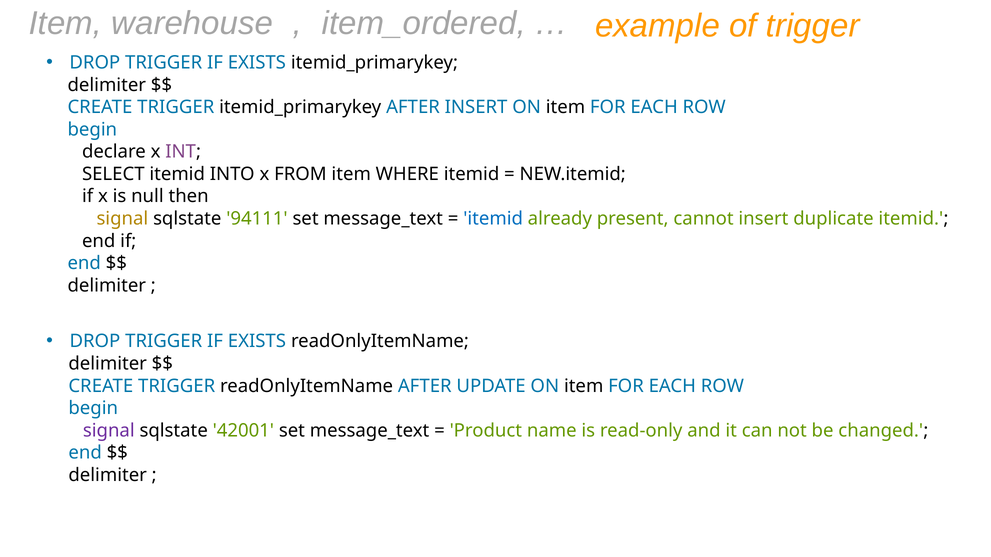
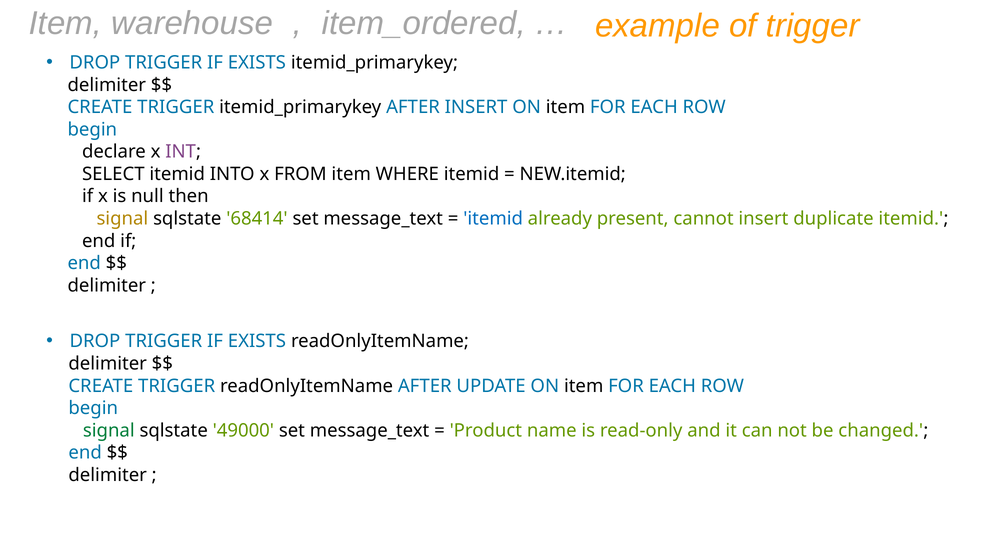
94111: 94111 -> 68414
signal at (109, 431) colour: purple -> green
42001: 42001 -> 49000
